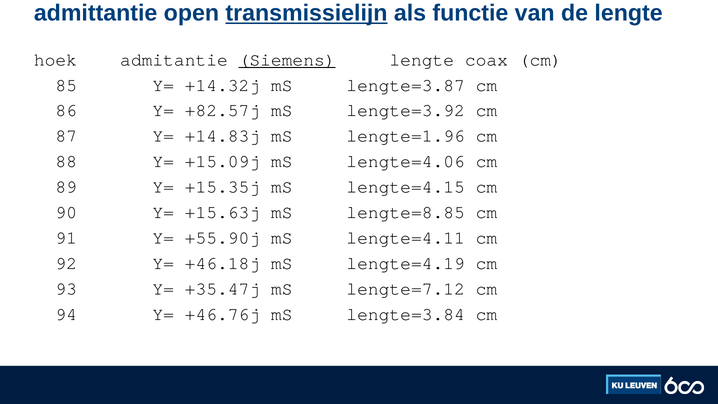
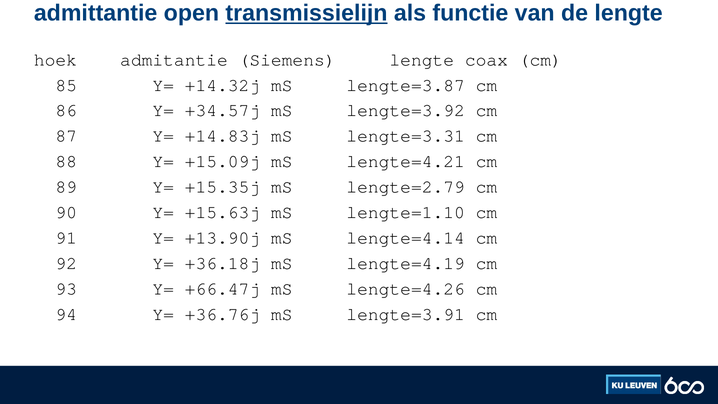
Siemens underline: present -> none
+82.57j: +82.57j -> +34.57j
lengte=1.96: lengte=1.96 -> lengte=3.31
lengte=4.06: lengte=4.06 -> lengte=4.21
lengte=4.15: lengte=4.15 -> lengte=2.79
lengte=8.85: lengte=8.85 -> lengte=1.10
+55.90j: +55.90j -> +13.90j
lengte=4.11: lengte=4.11 -> lengte=4.14
+46.18j: +46.18j -> +36.18j
+35.47j: +35.47j -> +66.47j
lengte=7.12: lengte=7.12 -> lengte=4.26
+46.76j: +46.76j -> +36.76j
lengte=3.84: lengte=3.84 -> lengte=3.91
